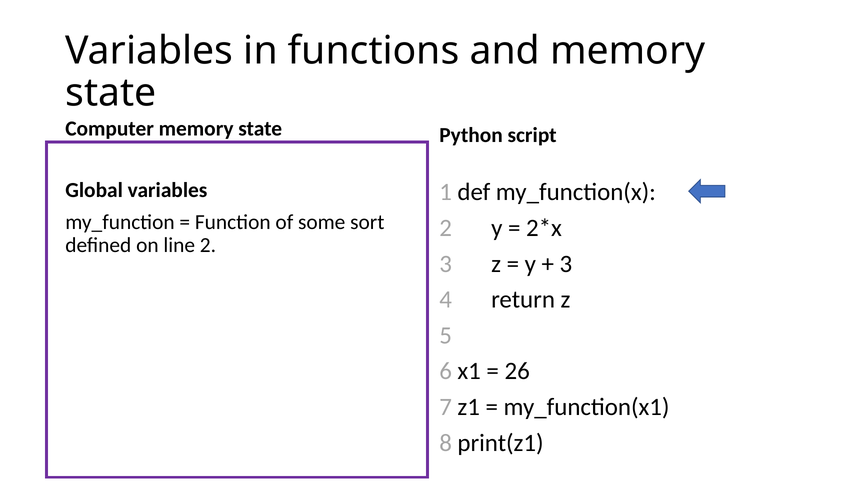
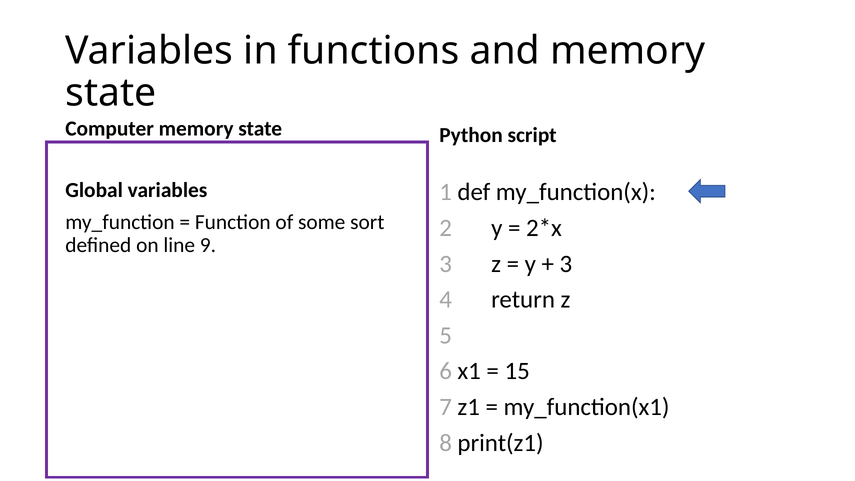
line 2: 2 -> 9
26: 26 -> 15
